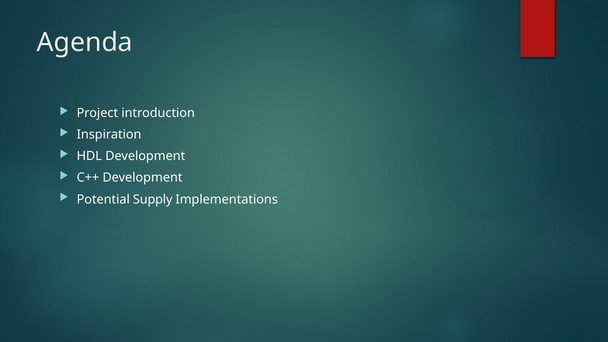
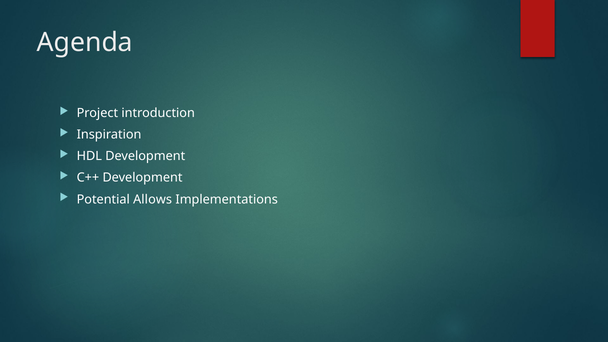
Supply: Supply -> Allows
